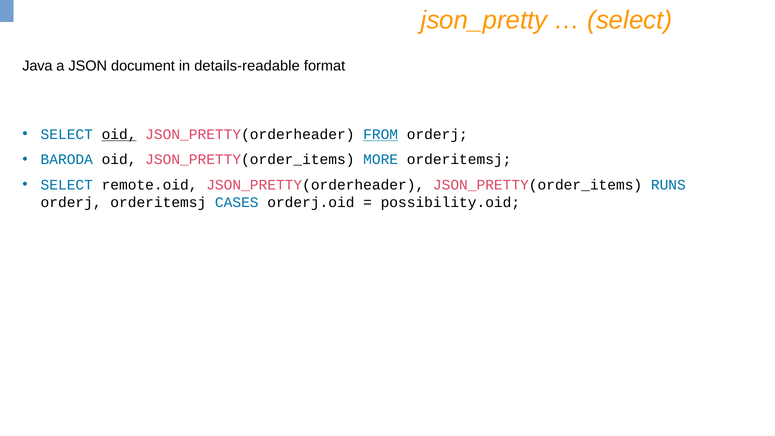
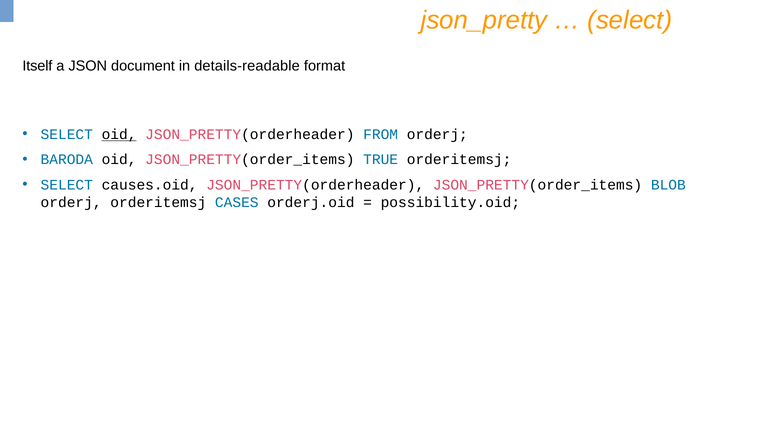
Java: Java -> Itself
FROM underline: present -> none
MORE: MORE -> TRUE
remote.oid: remote.oid -> causes.oid
RUNS: RUNS -> BLOB
